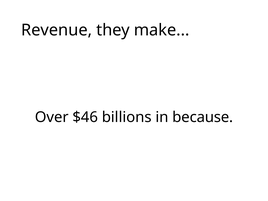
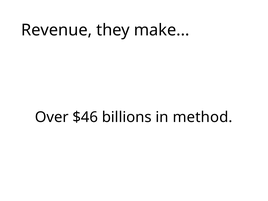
because: because -> method
